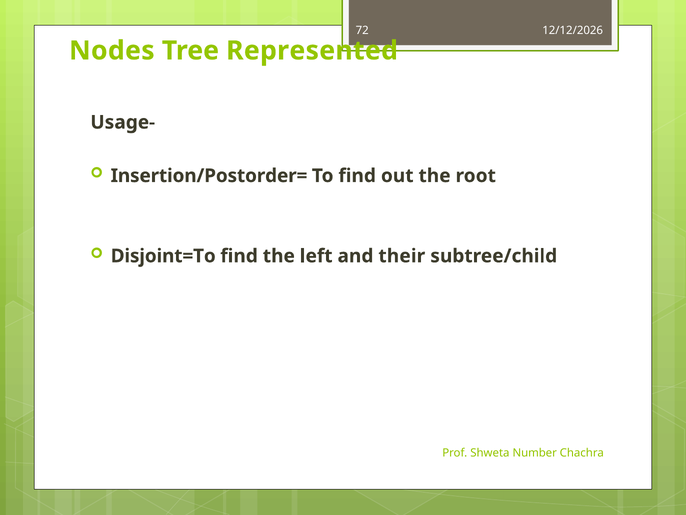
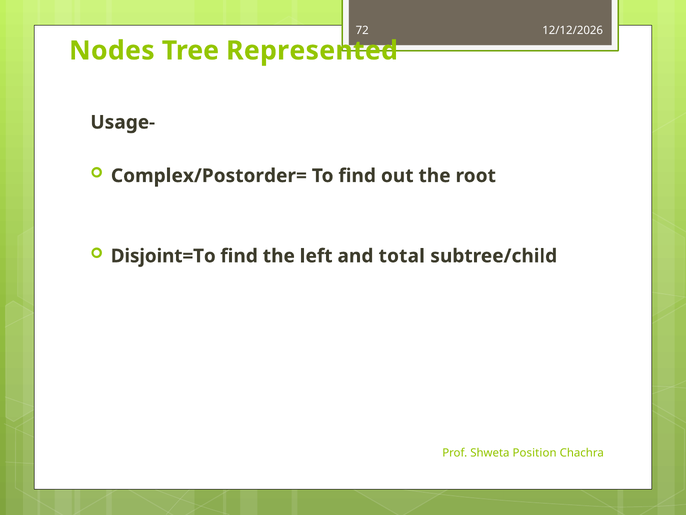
Insertion/Postorder=: Insertion/Postorder= -> Complex/Postorder=
their: their -> total
Number: Number -> Position
